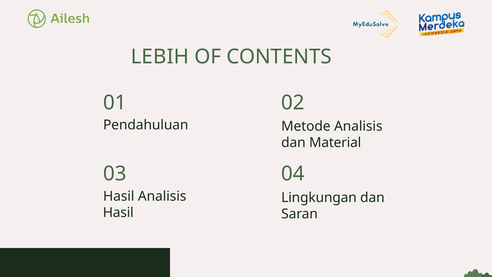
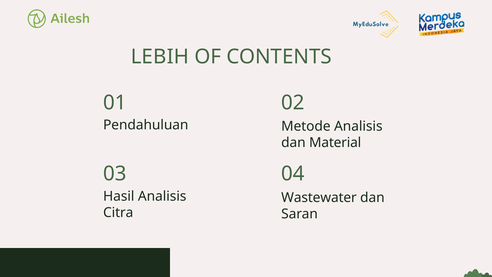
Lingkungan: Lingkungan -> Wastewater
Hasil at (118, 212): Hasil -> Citra
